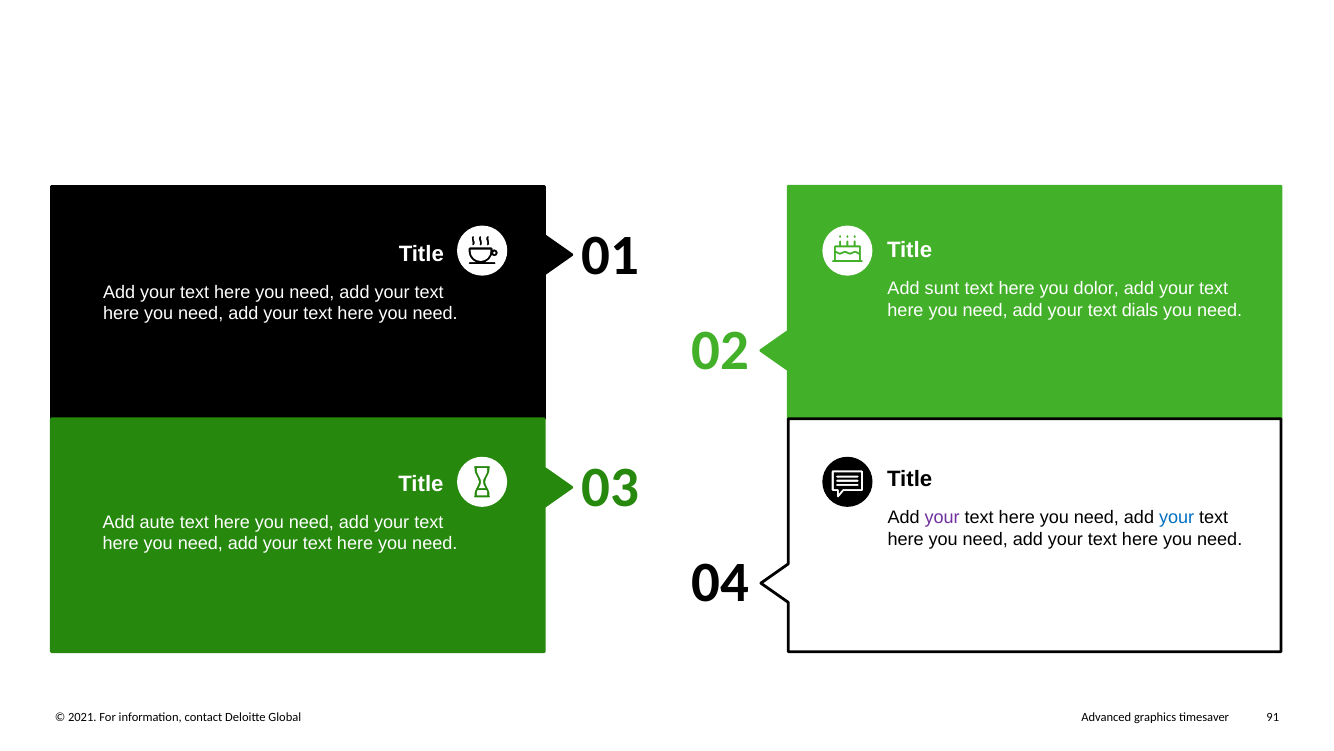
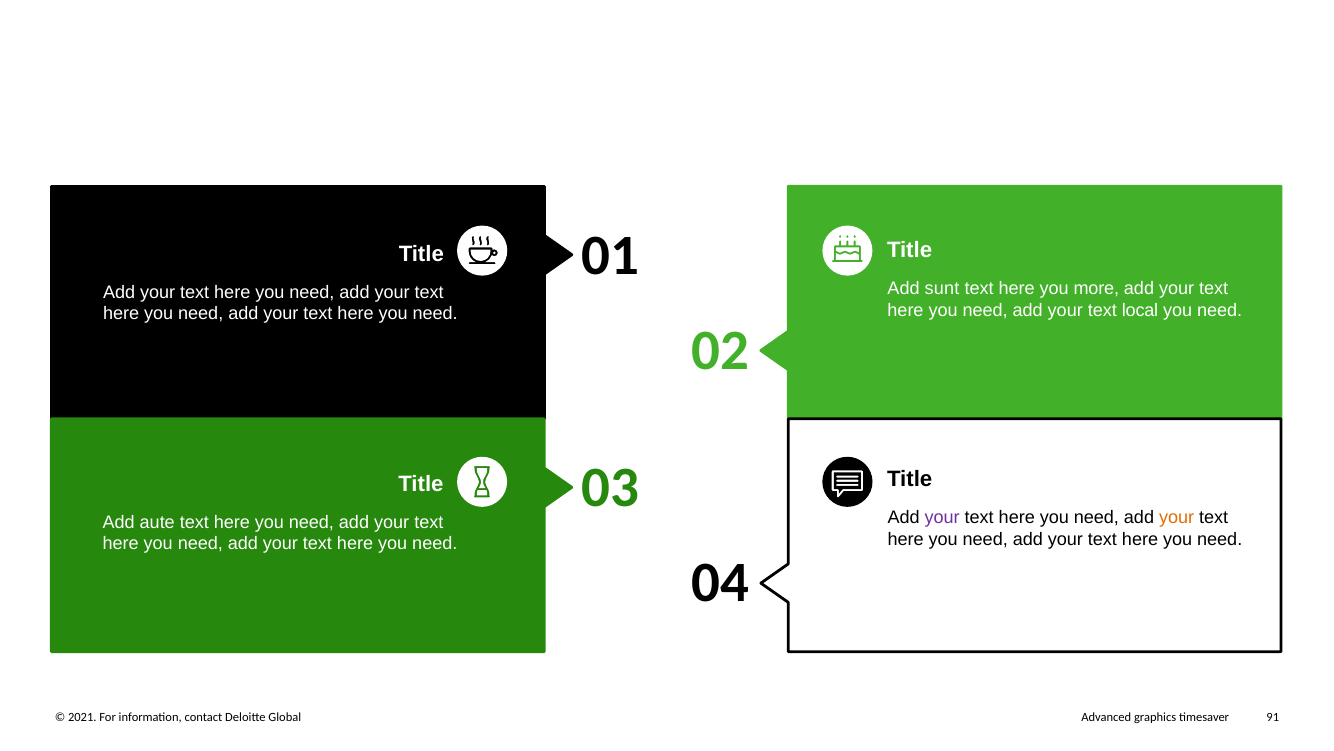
dolor: dolor -> more
dials: dials -> local
your at (1177, 517) colour: blue -> orange
